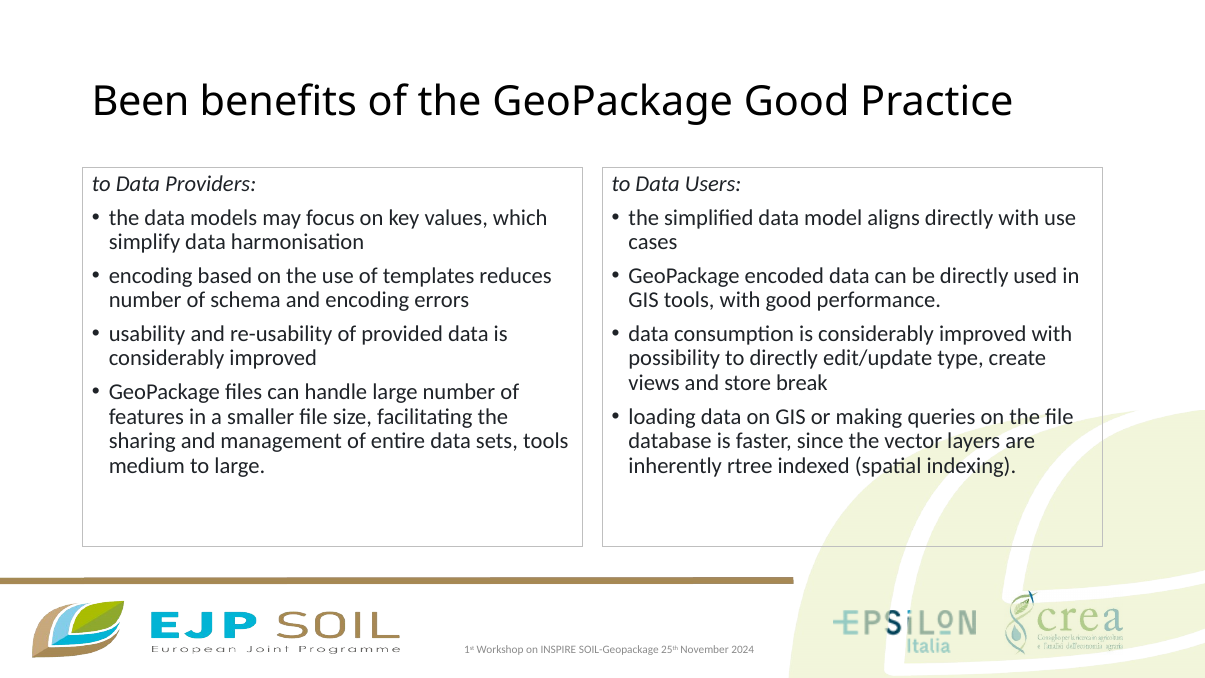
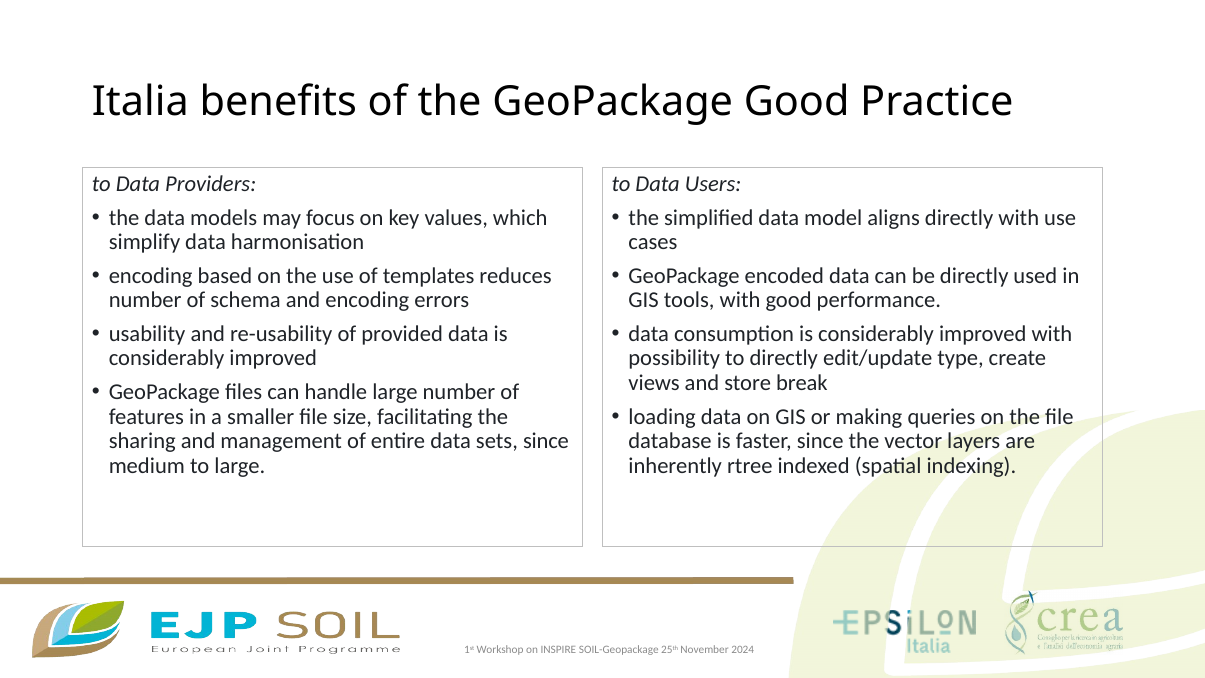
Been: Been -> Italia
sets tools: tools -> since
